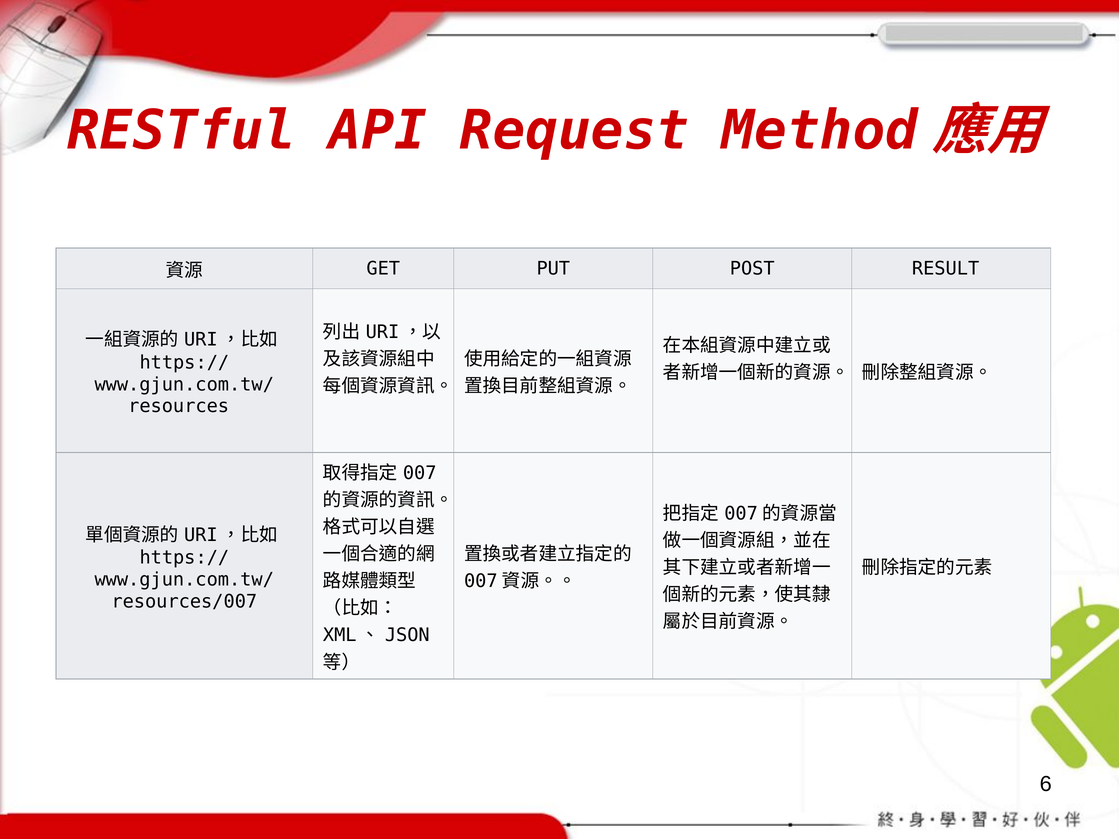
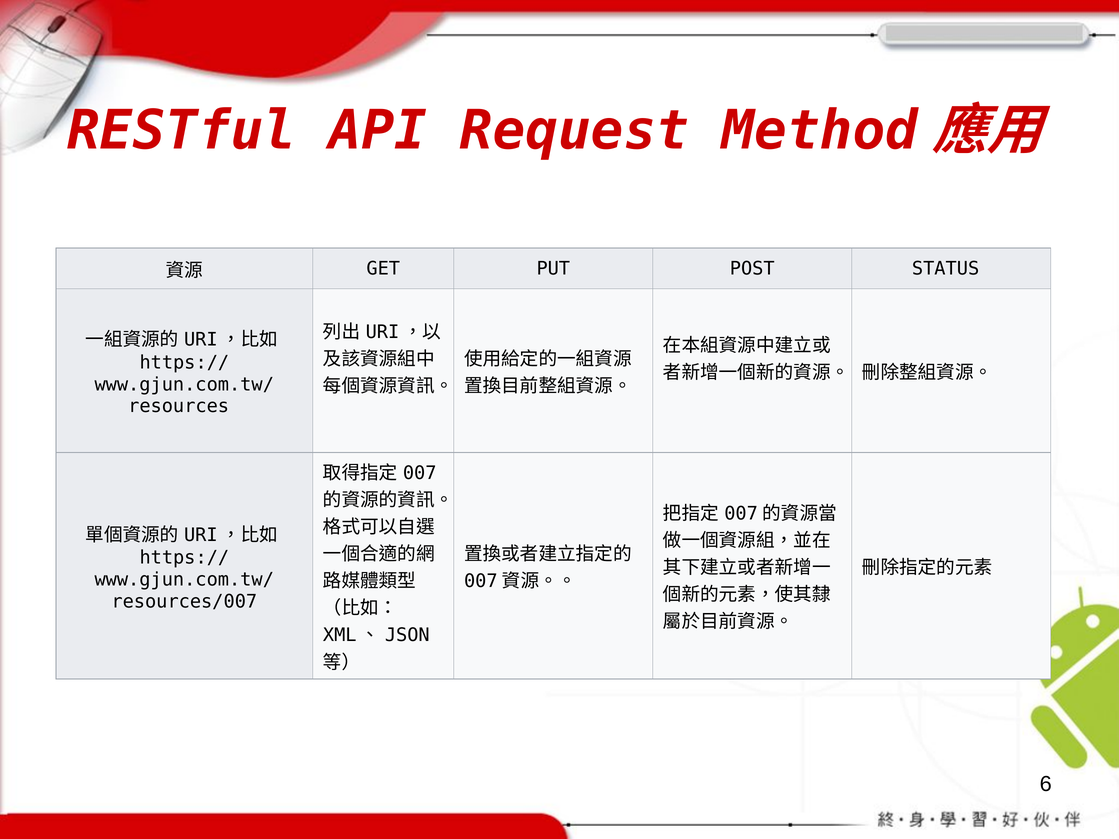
RESULT: RESULT -> STATUS
